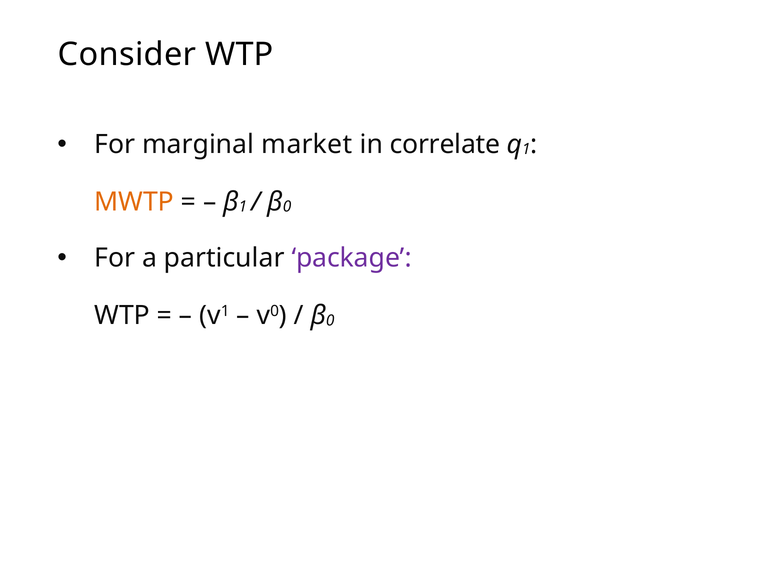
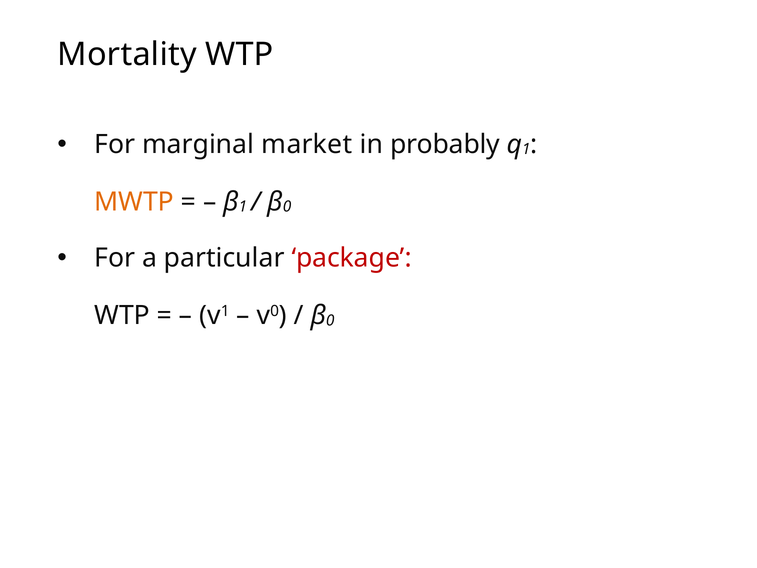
Consider: Consider -> Mortality
correlate: correlate -> probably
package colour: purple -> red
